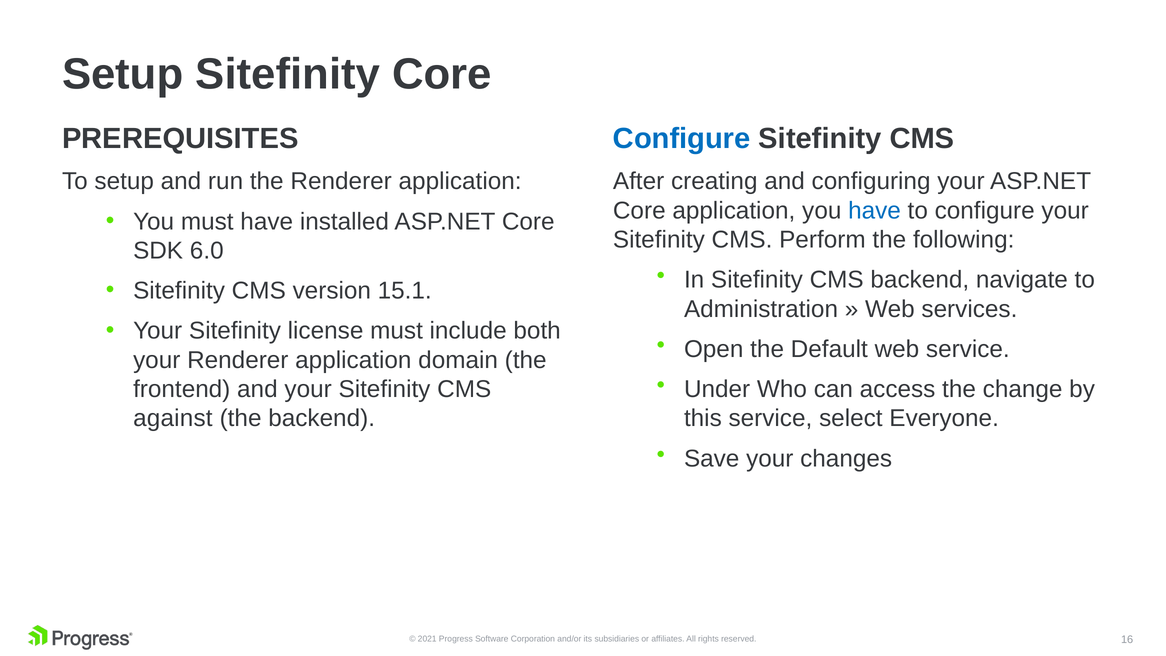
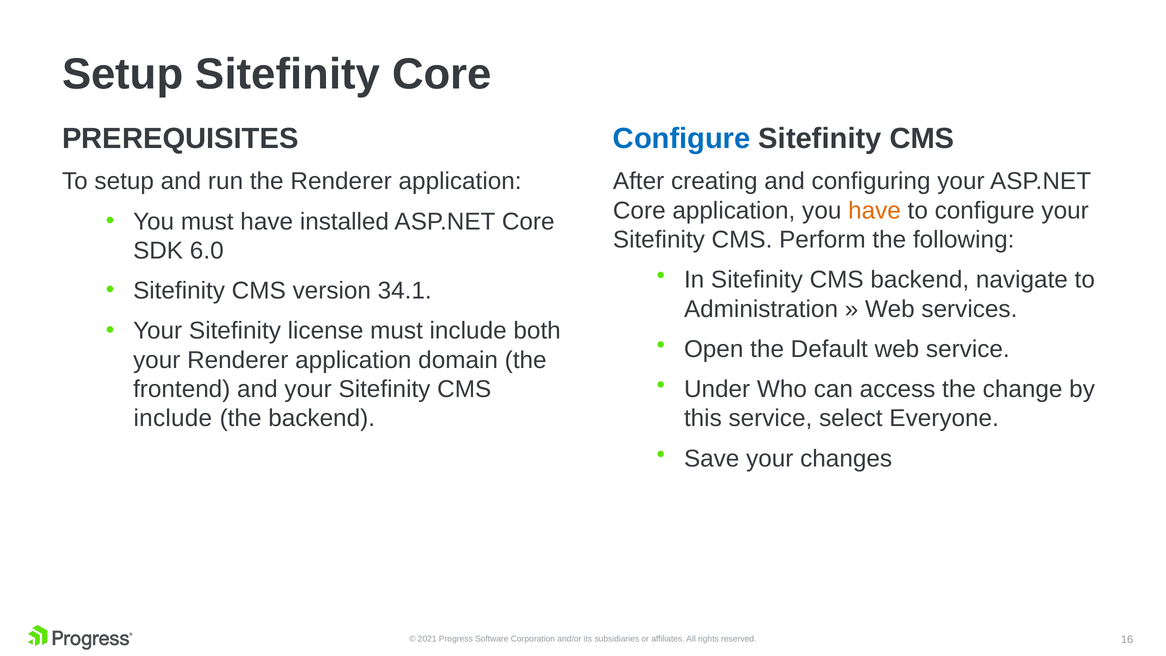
have at (875, 211) colour: blue -> orange
15.1: 15.1 -> 34.1
against at (173, 418): against -> include
